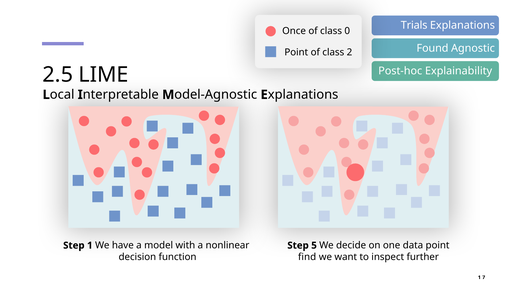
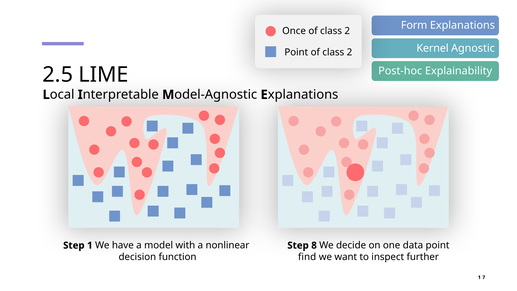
Trials: Trials -> Form
0 at (347, 31): 0 -> 2
Found: Found -> Kernel
5: 5 -> 8
